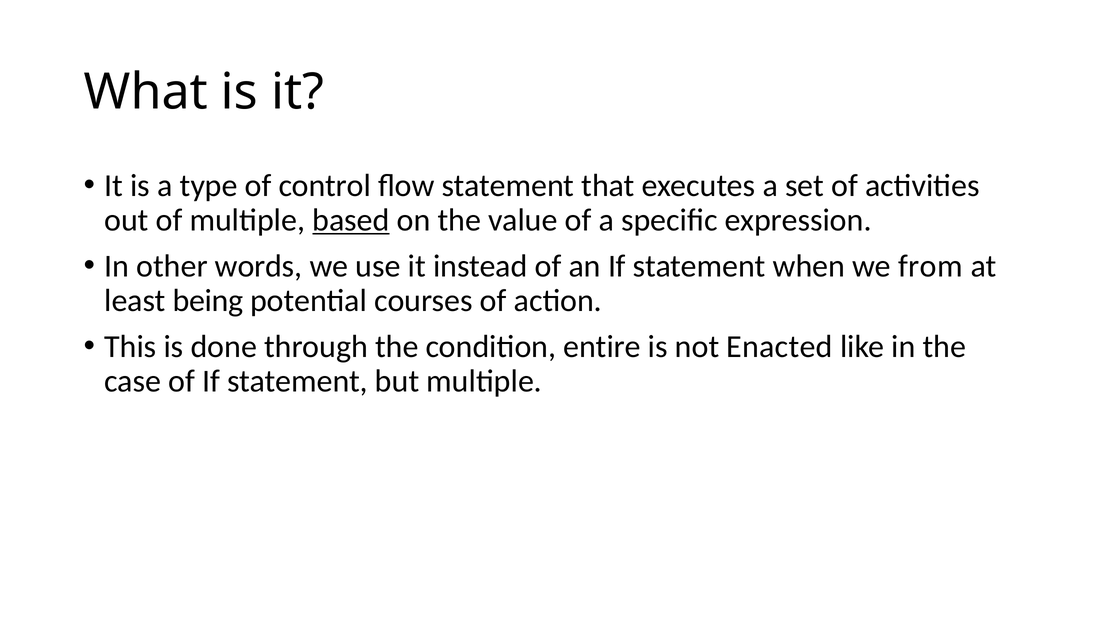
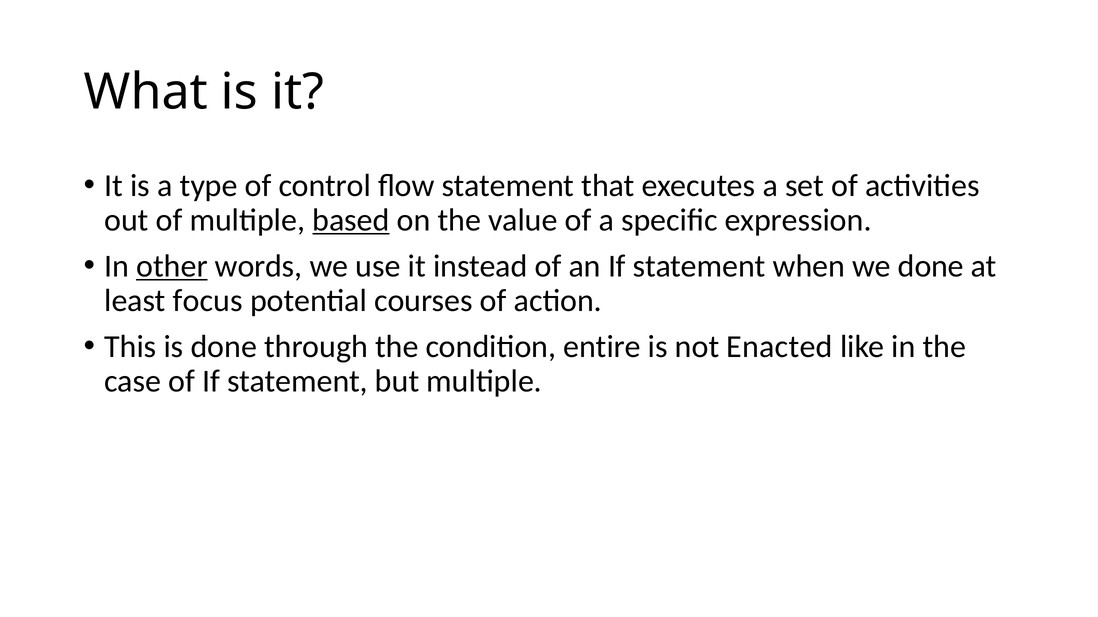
other underline: none -> present
we from: from -> done
being: being -> focus
